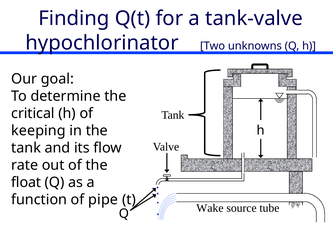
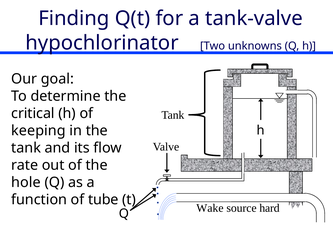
float: float -> hole
pipe: pipe -> tube
tube: tube -> hard
